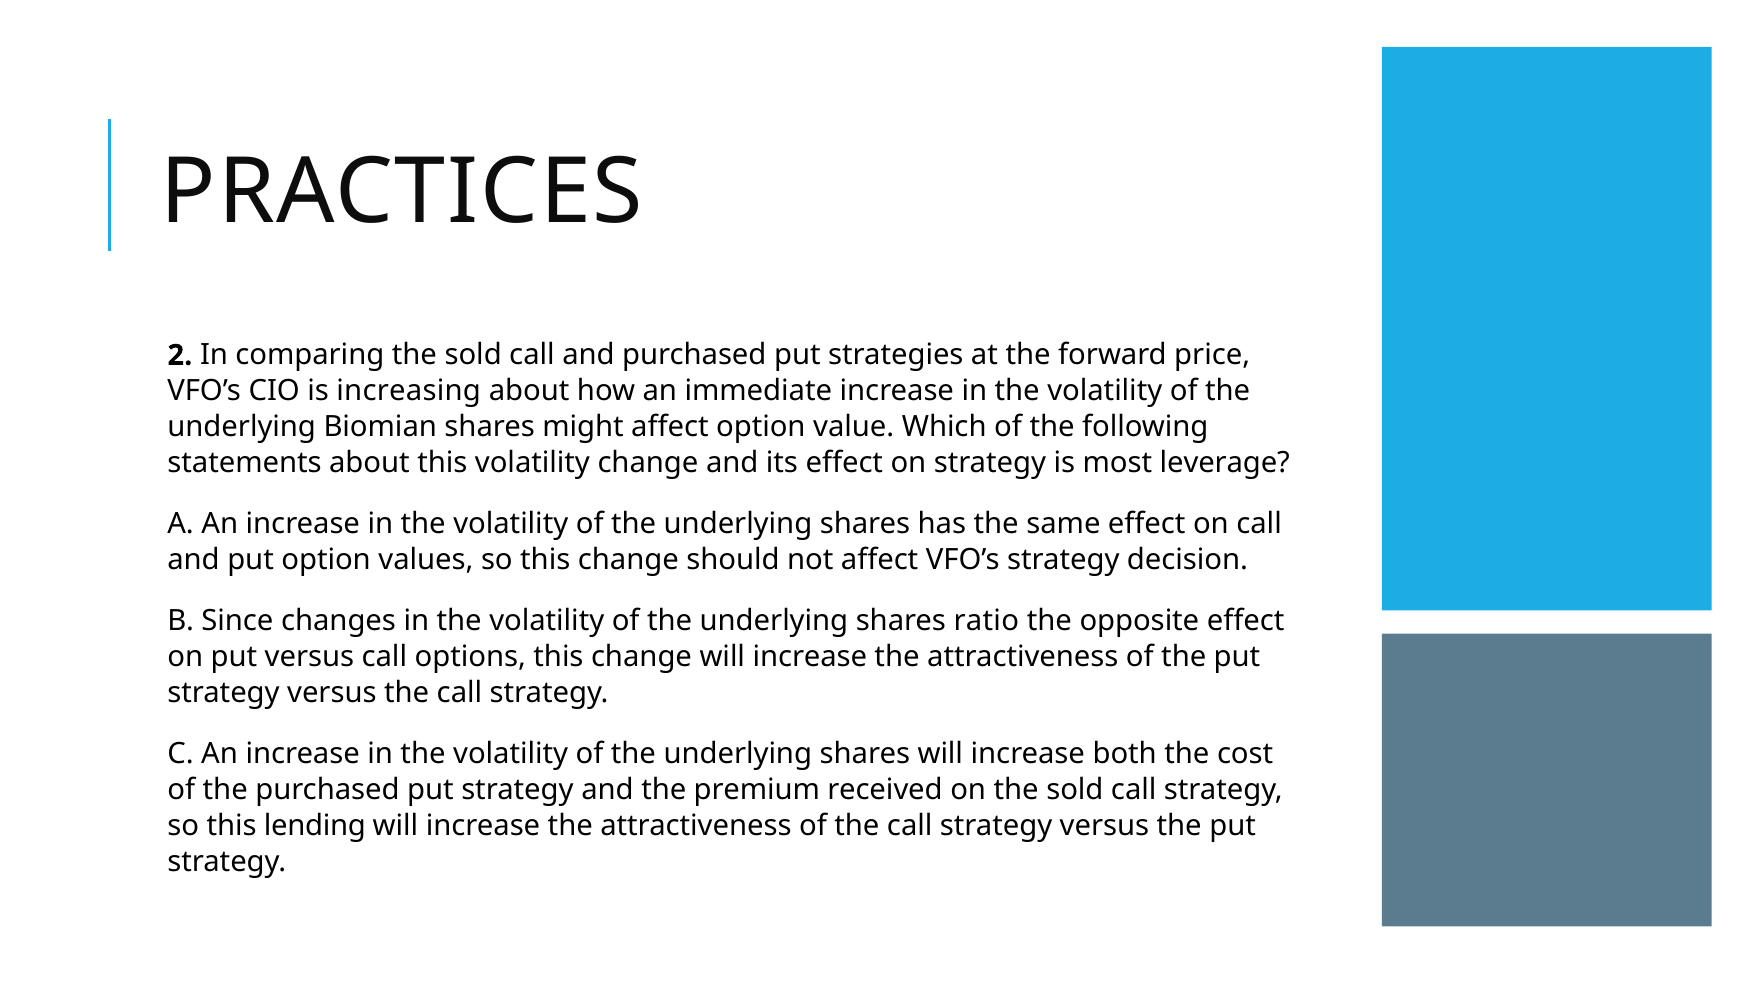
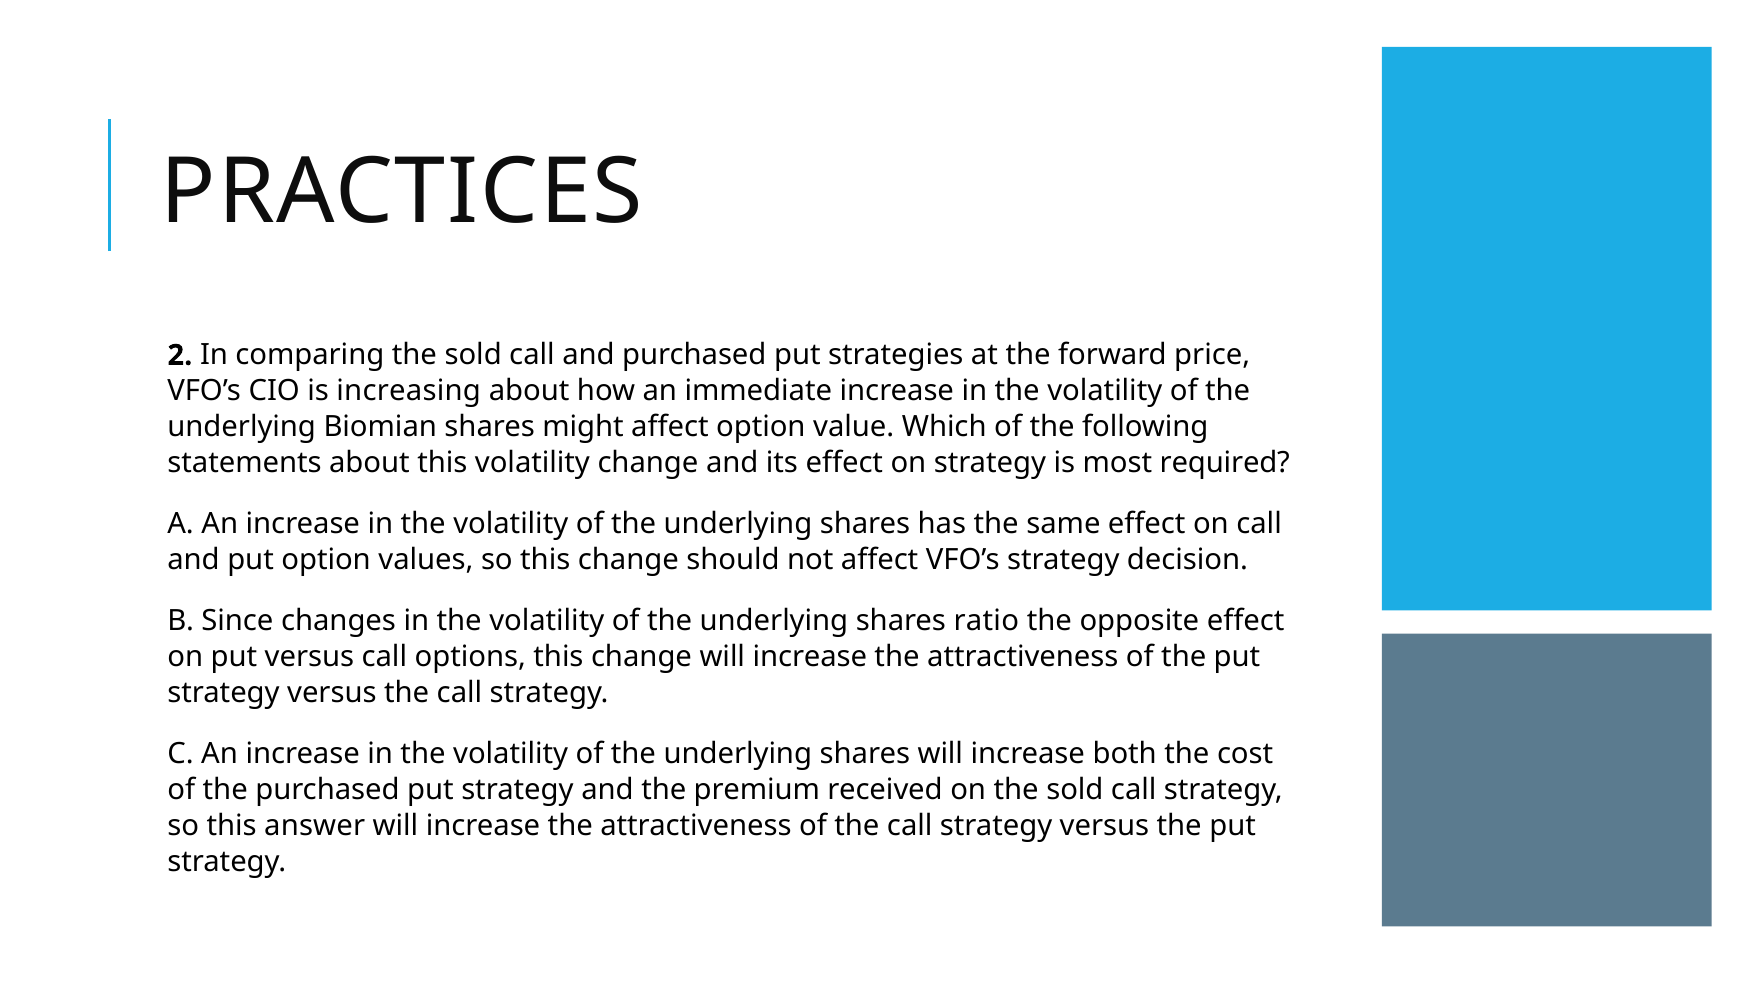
leverage: leverage -> required
lending: lending -> answer
